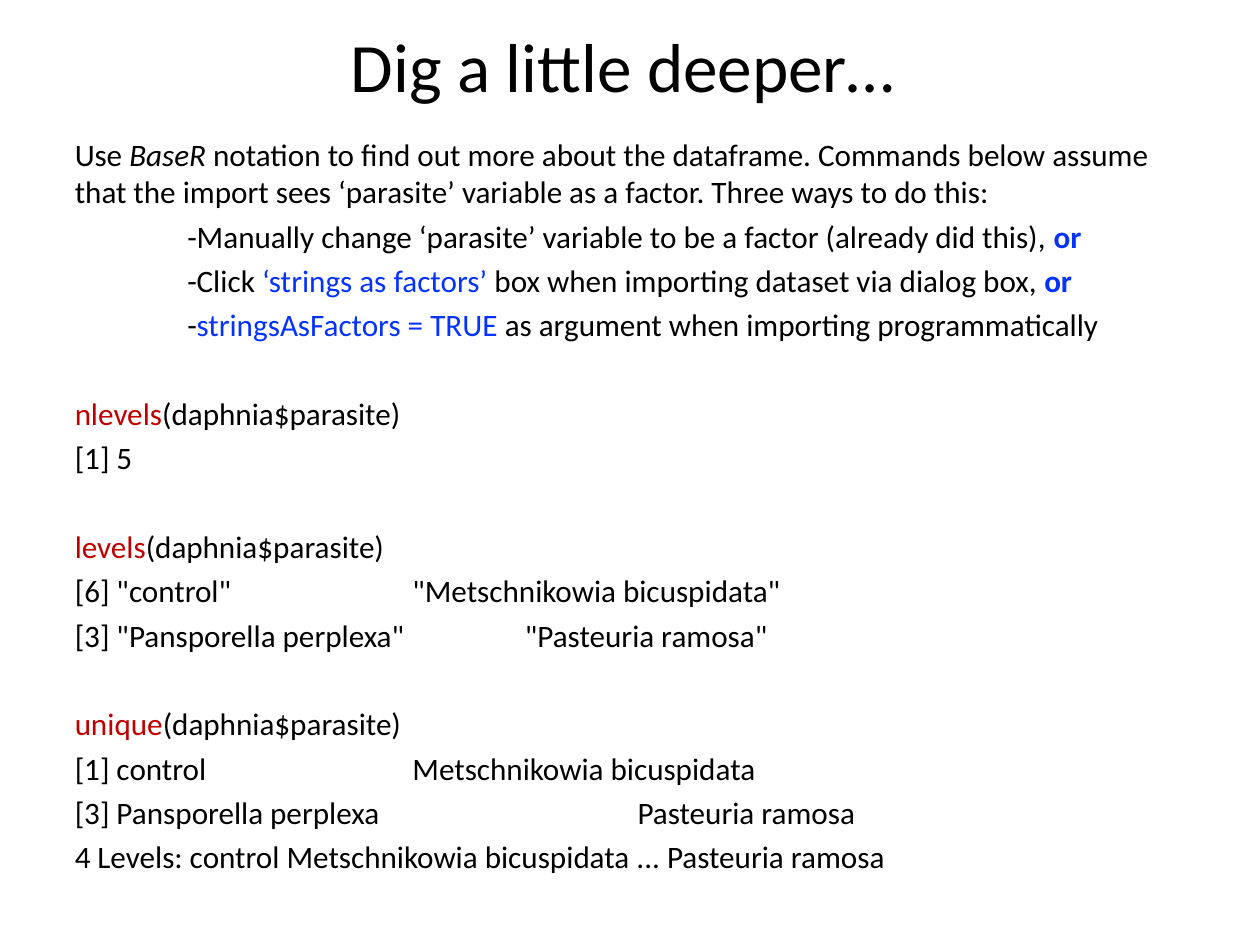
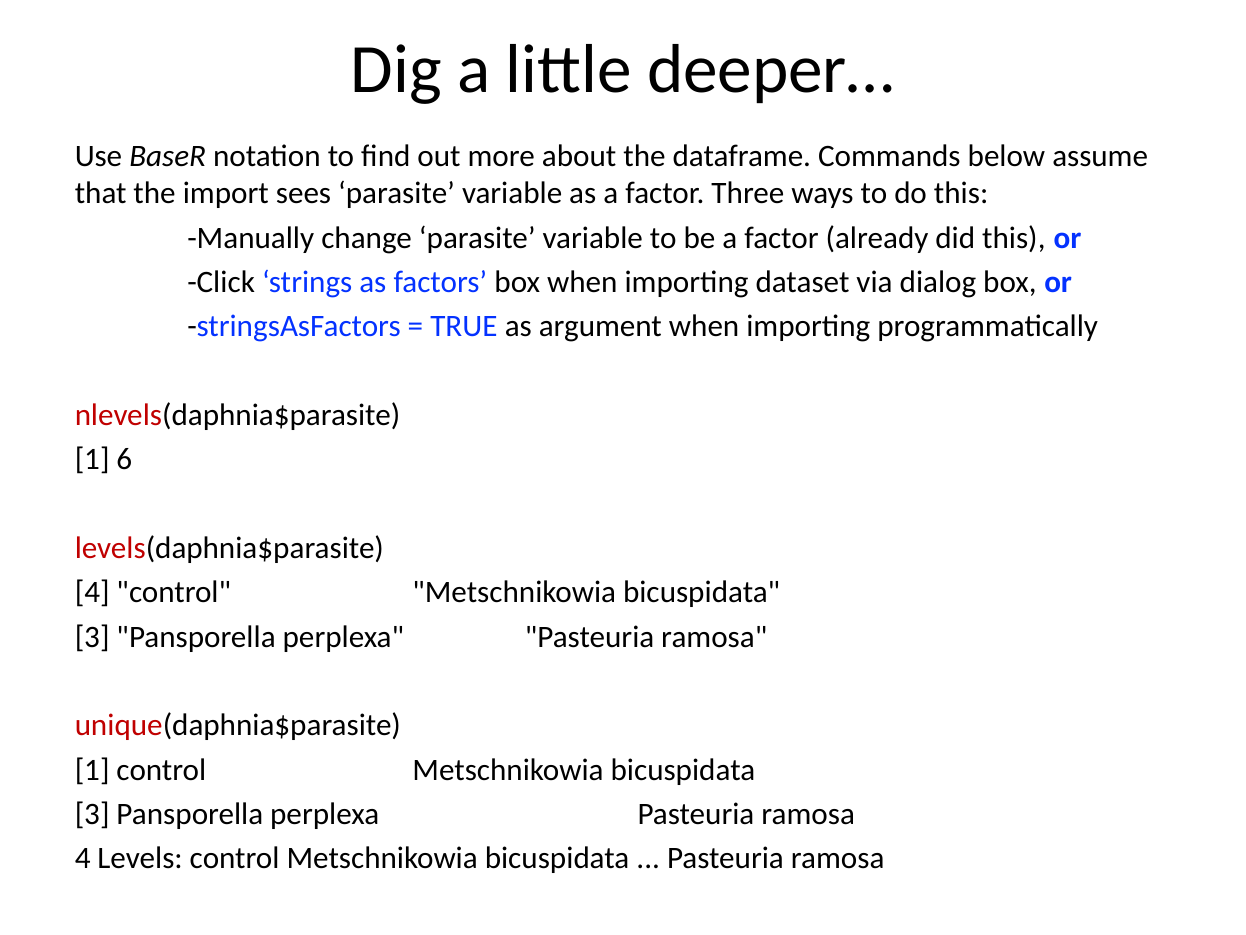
5: 5 -> 6
6 at (92, 592): 6 -> 4
